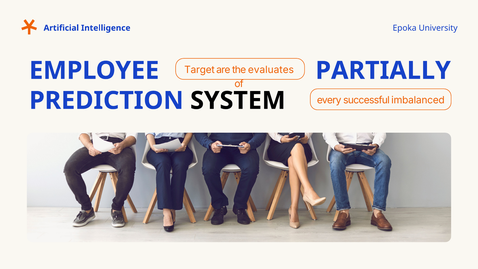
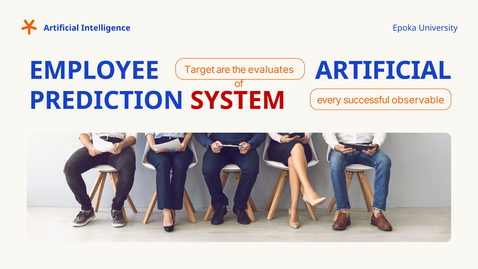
EMPLOYEE PARTIALLY: PARTIALLY -> ARTIFICIAL
SYSTEM colour: black -> red
imbalanced: imbalanced -> observable
